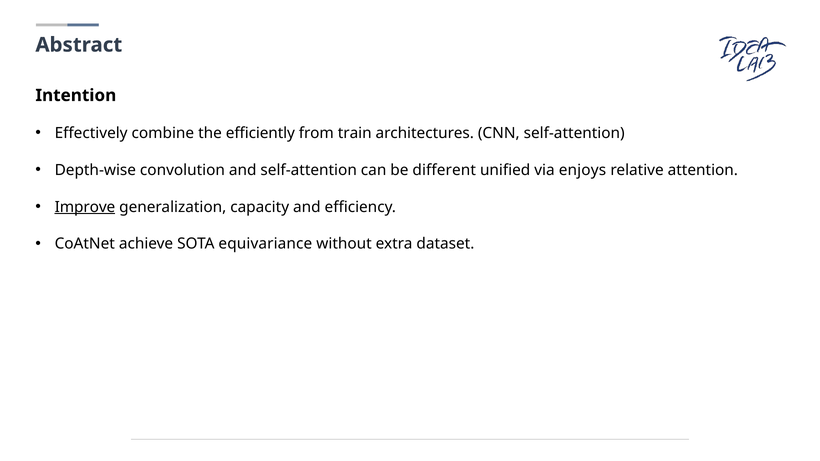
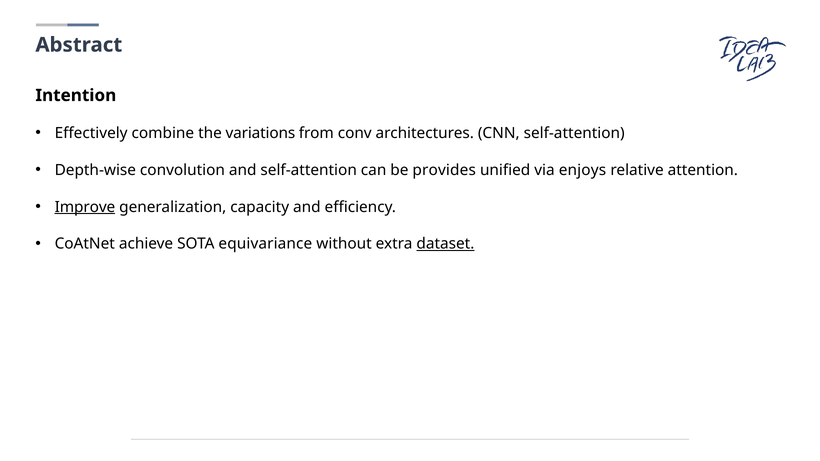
efficiently: efficiently -> variations
train: train -> conv
different: different -> provides
dataset underline: none -> present
